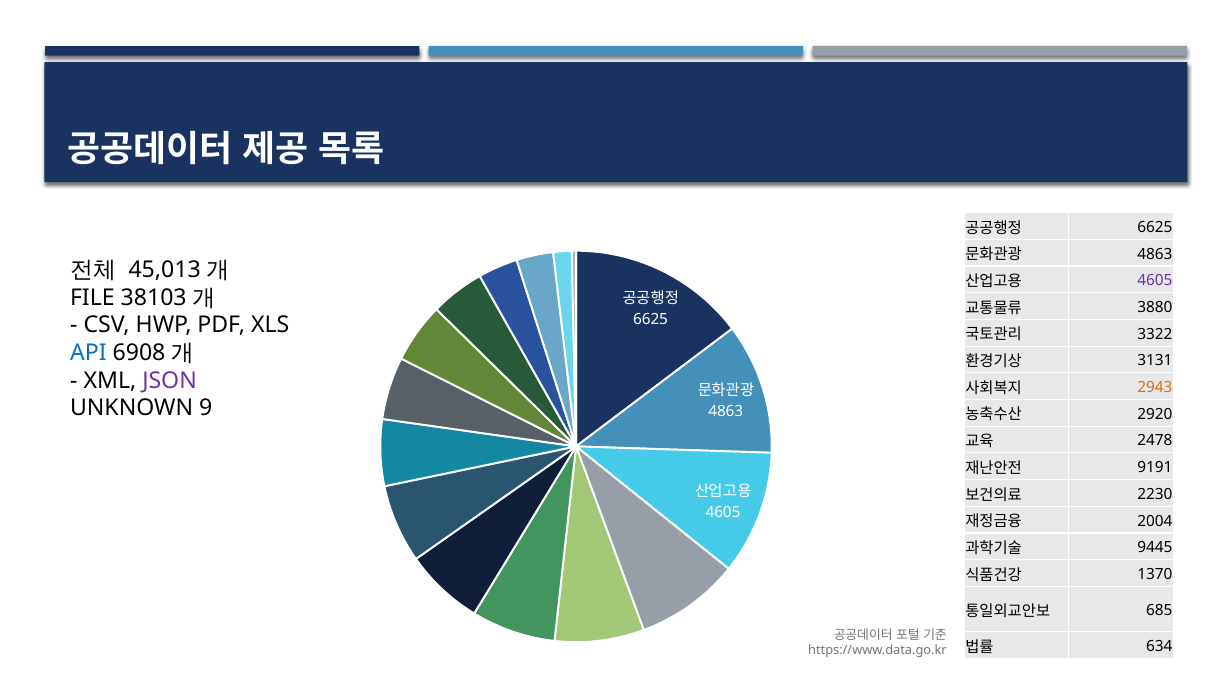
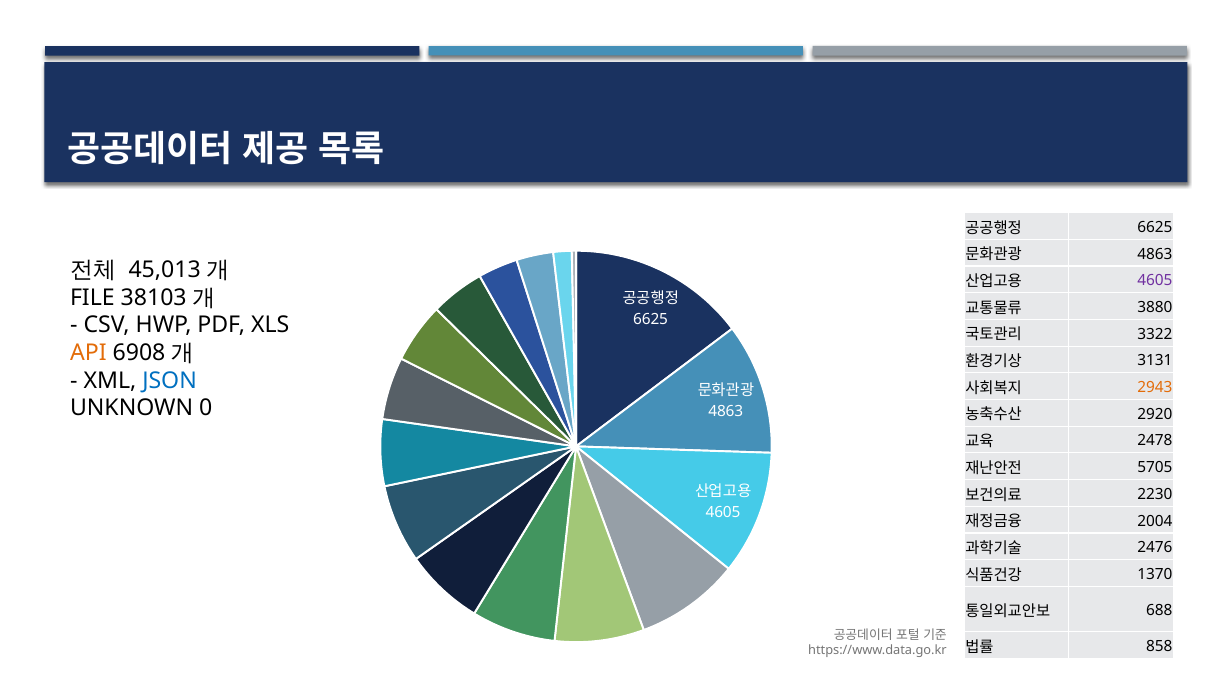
API colour: blue -> orange
JSON colour: purple -> blue
9: 9 -> 0
9191: 9191 -> 5705
9445: 9445 -> 2476
685: 685 -> 688
634: 634 -> 858
